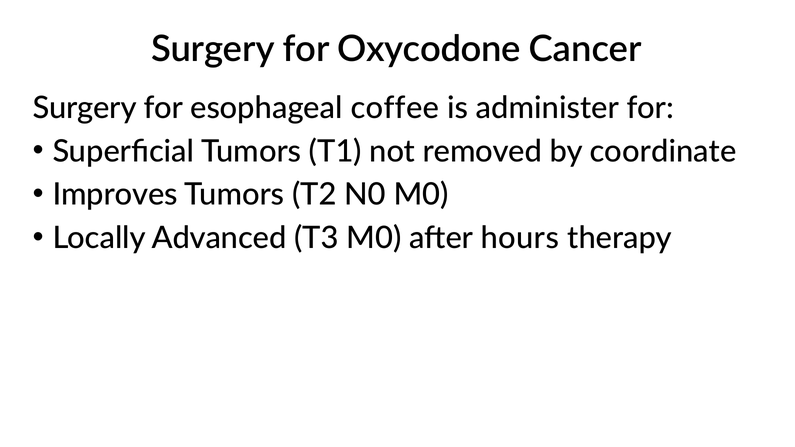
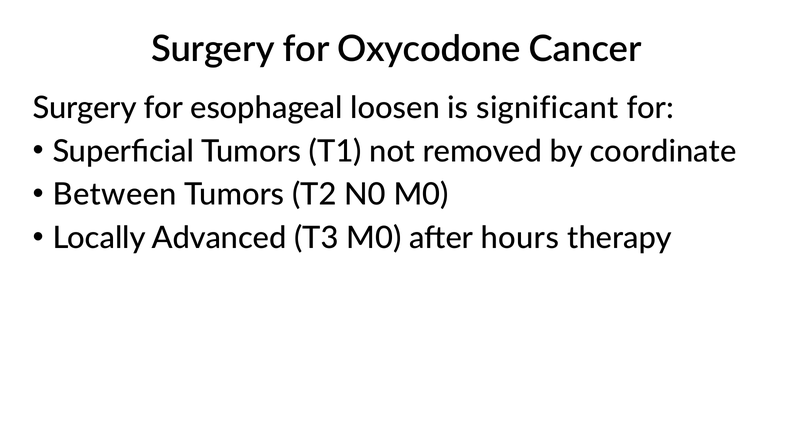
coffee: coffee -> loosen
administer: administer -> significant
Improves: Improves -> Between
